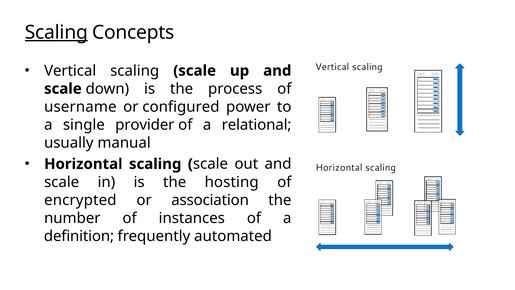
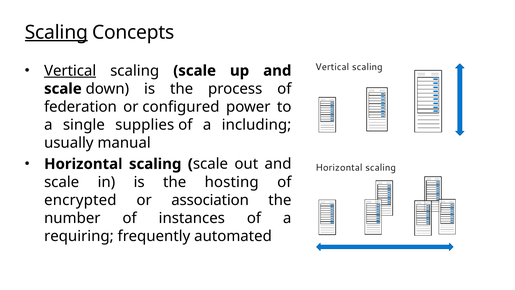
Vertical at (70, 71) underline: none -> present
username: username -> federation
provider: provider -> supplies
relational: relational -> including
definition: definition -> requiring
